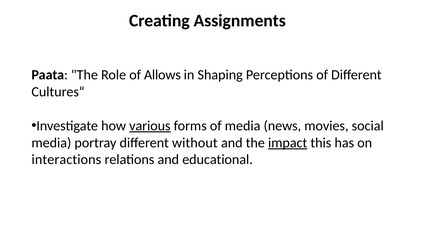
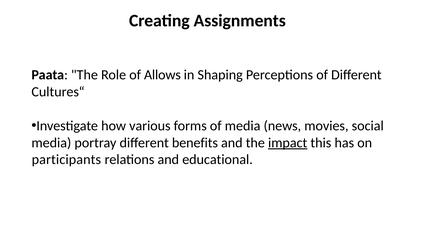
various underline: present -> none
without: without -> benefits
interactions: interactions -> participants
